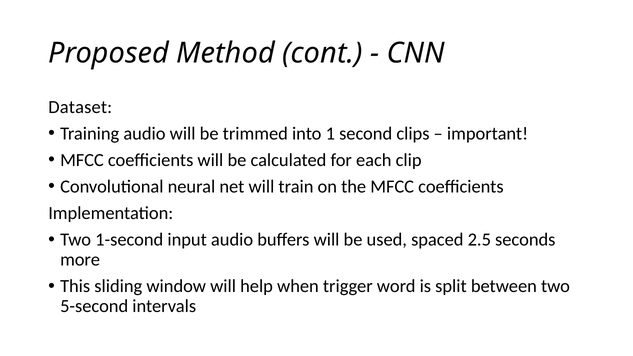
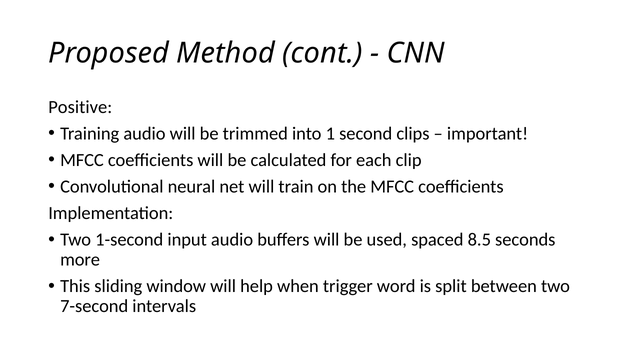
Dataset: Dataset -> Positive
2.5: 2.5 -> 8.5
5-second: 5-second -> 7-second
